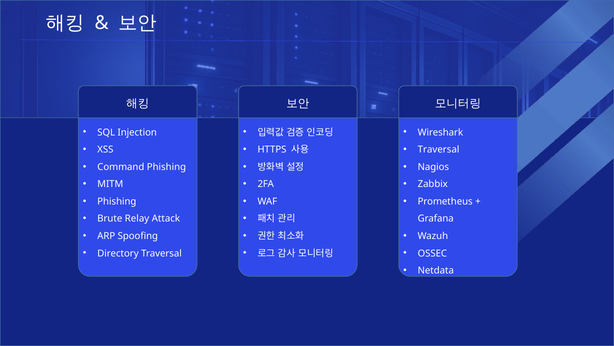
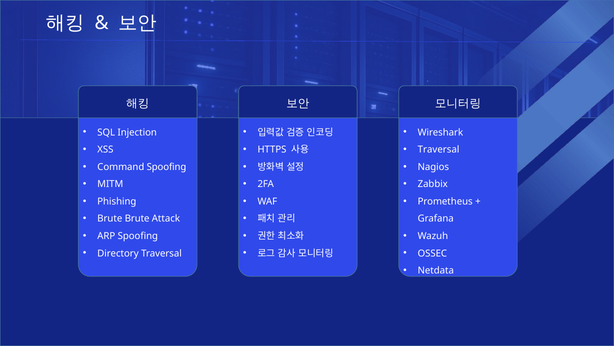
Command Phishing: Phishing -> Spoofing
Brute Relay: Relay -> Brute
